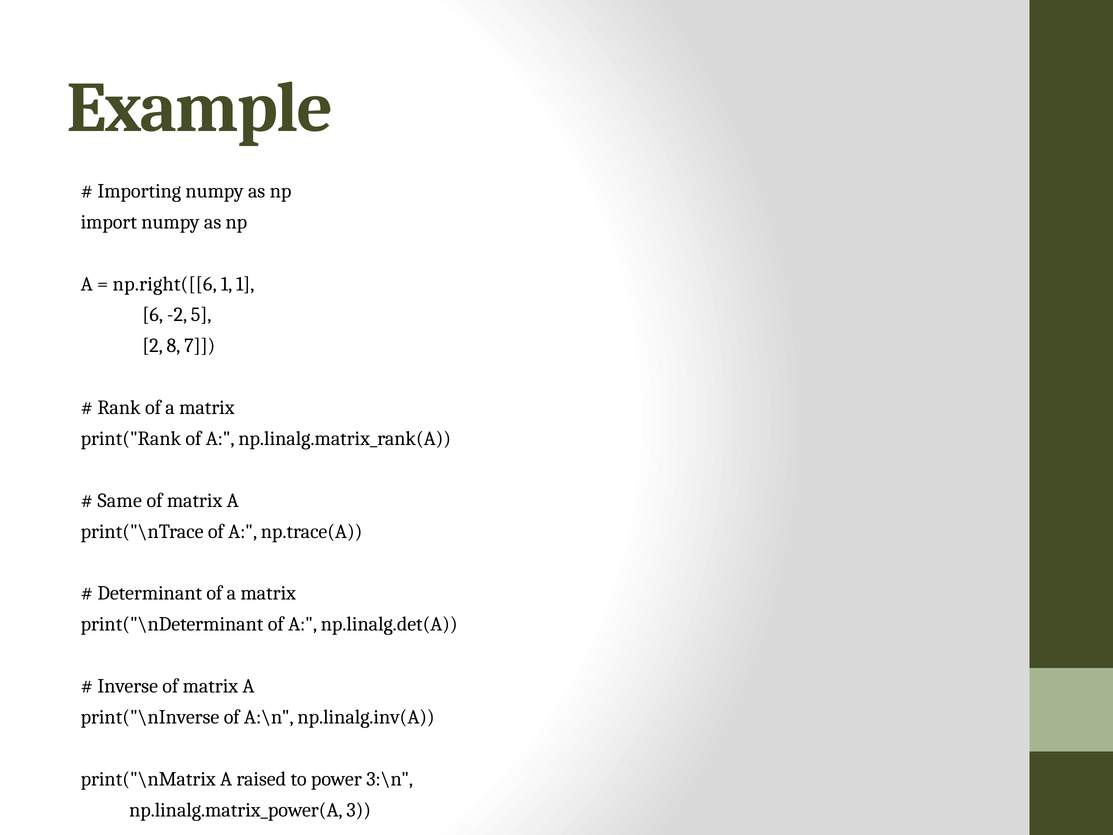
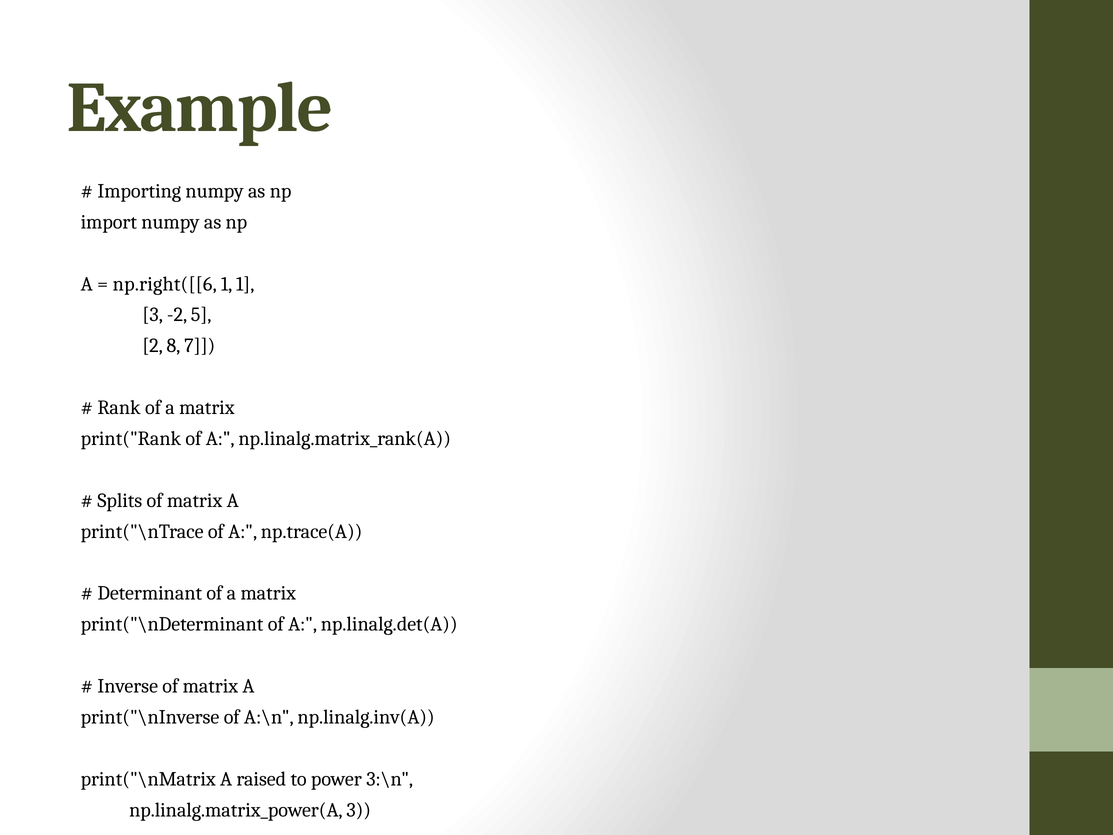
6 at (153, 315): 6 -> 3
Same: Same -> Splits
